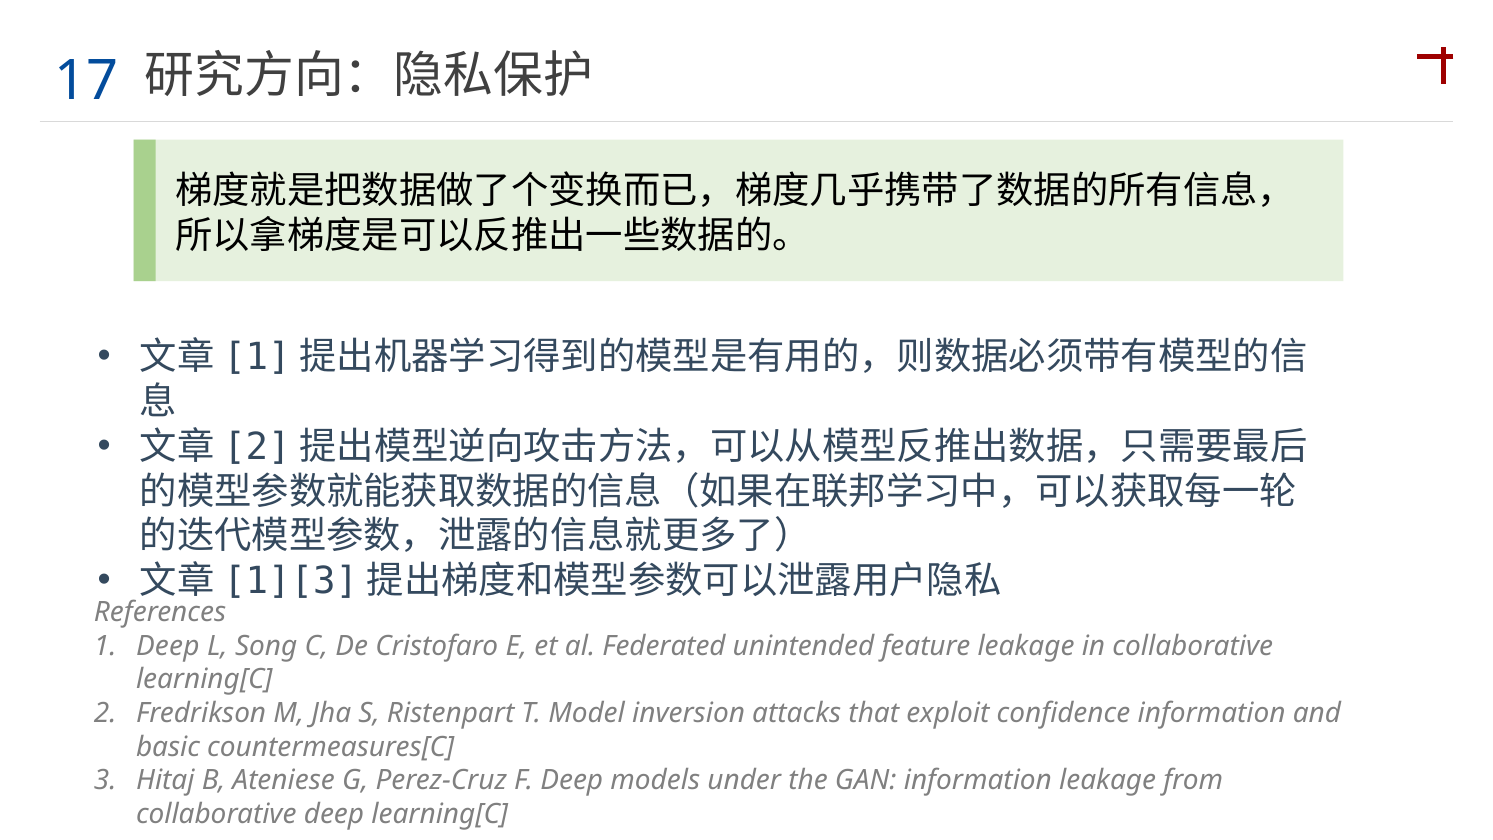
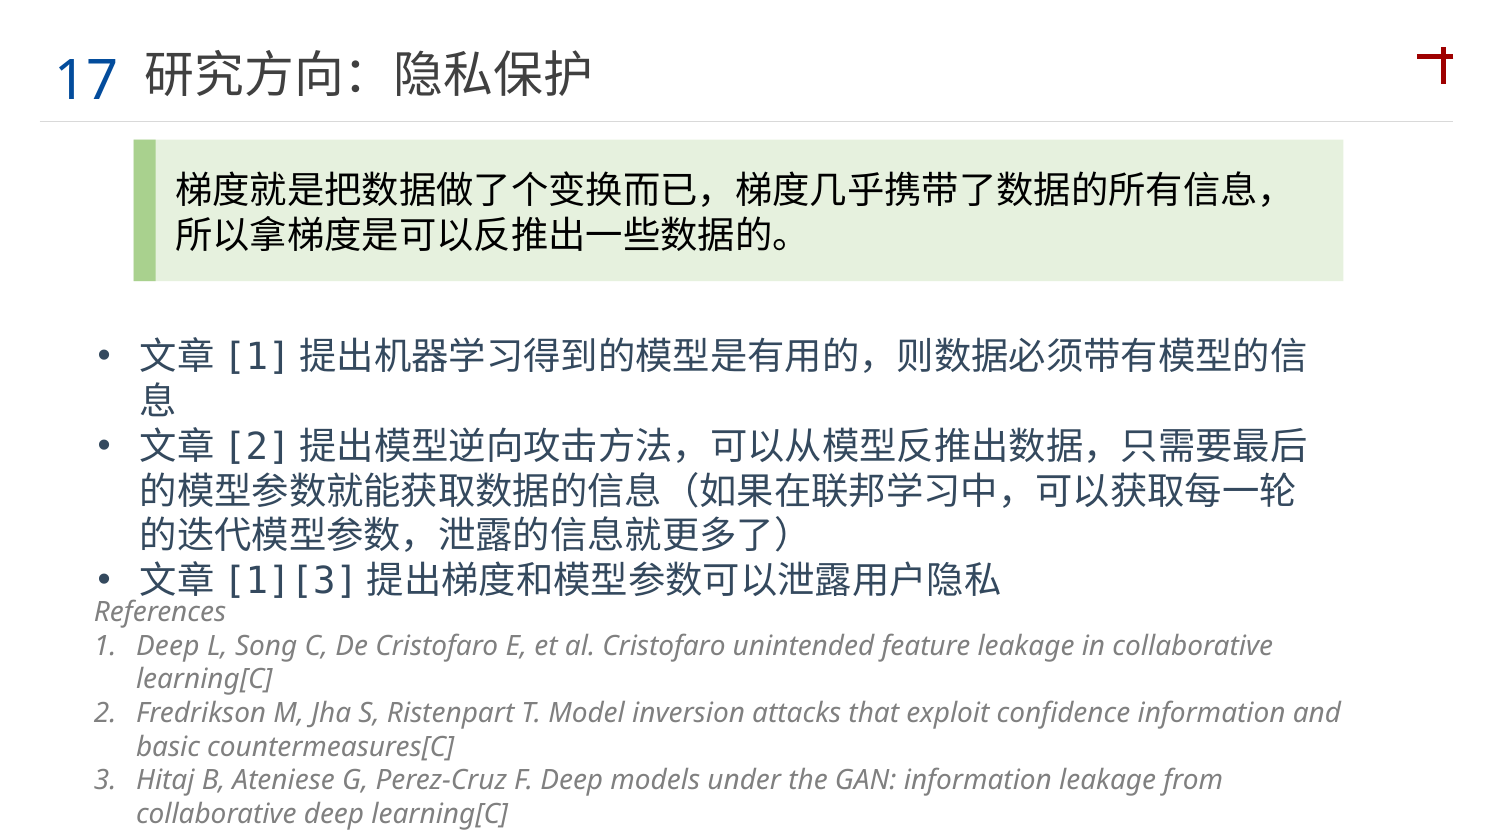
al Federated: Federated -> Cristofaro
